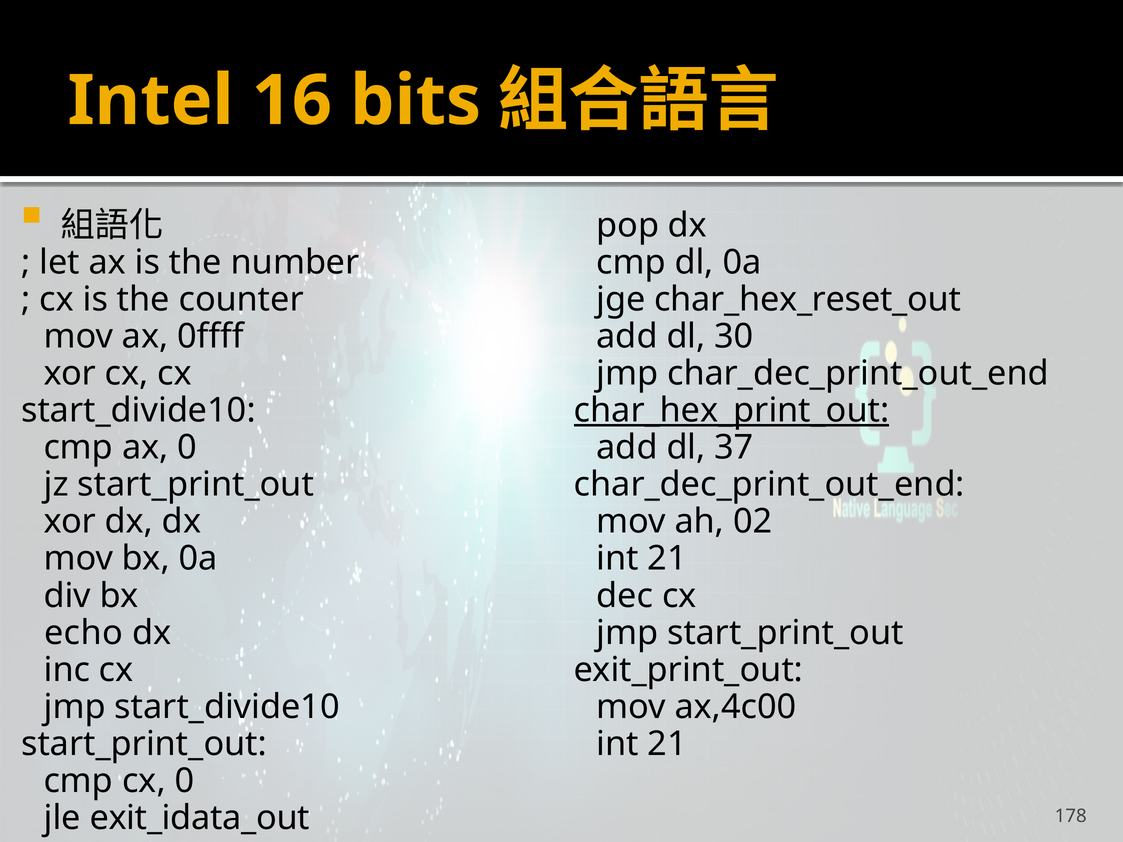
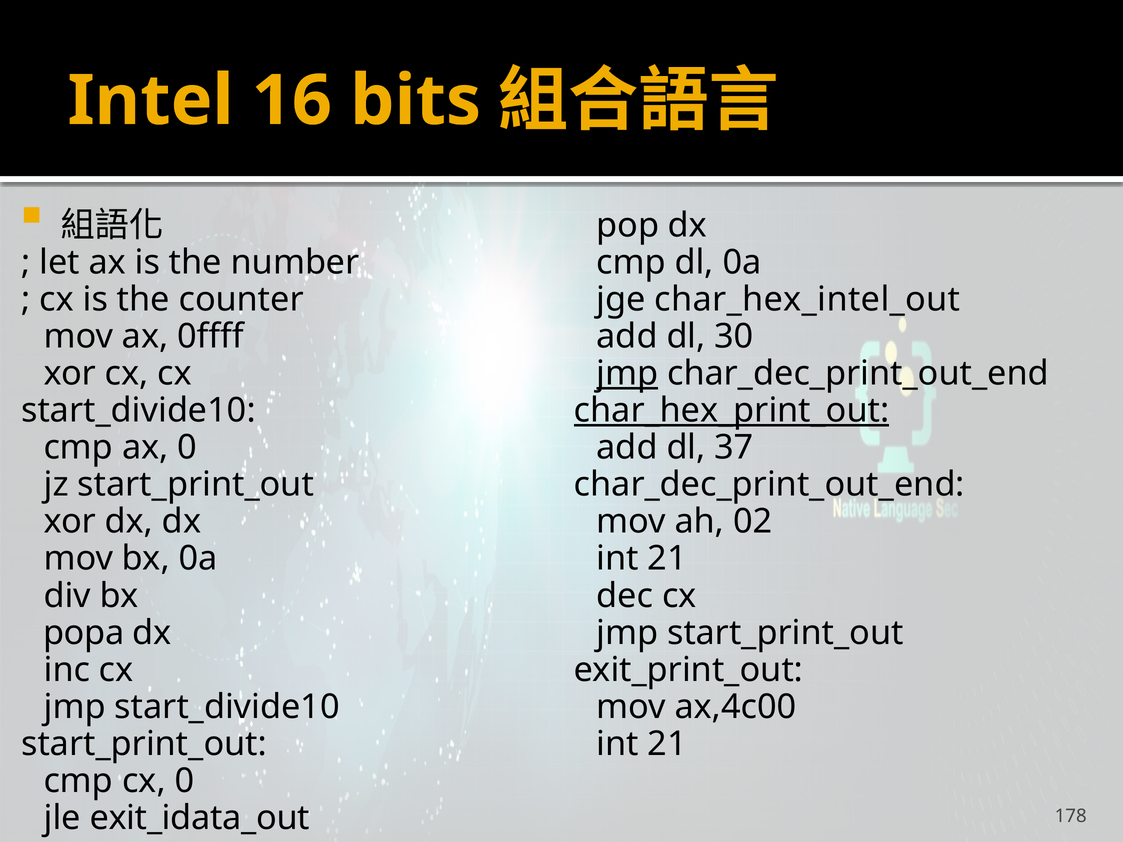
char_hex_reset_out: char_hex_reset_out -> char_hex_intel_out
jmp at (627, 374) underline: none -> present
echo: echo -> popa
